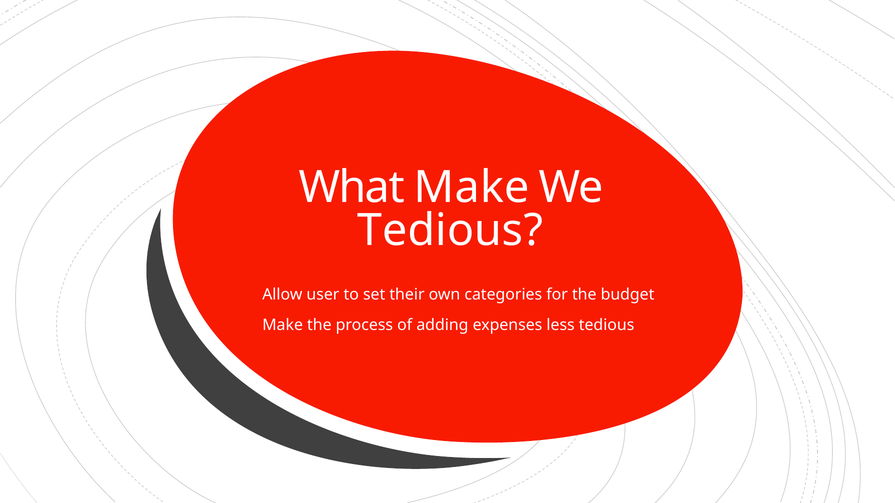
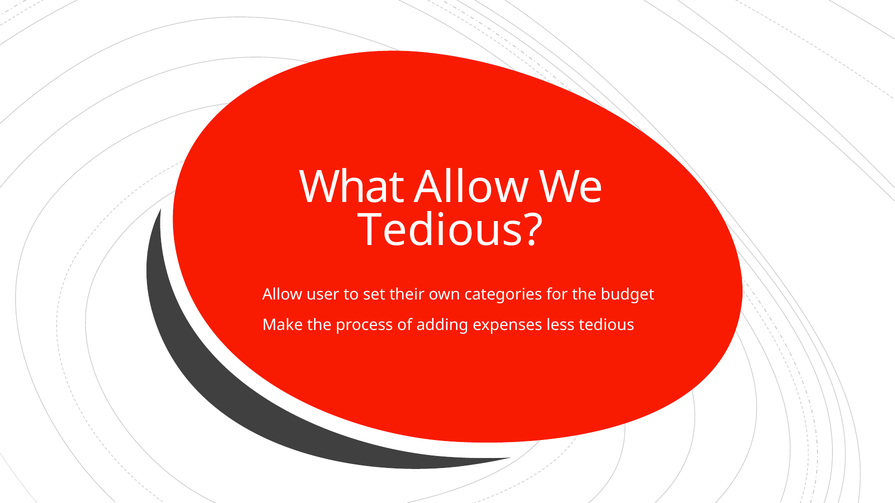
What Make: Make -> Allow
